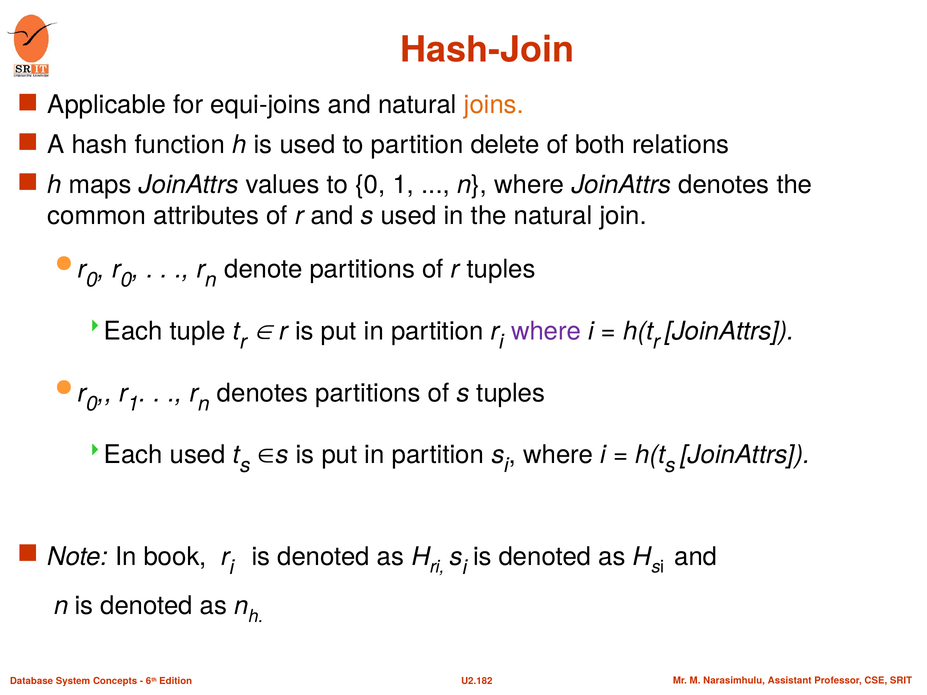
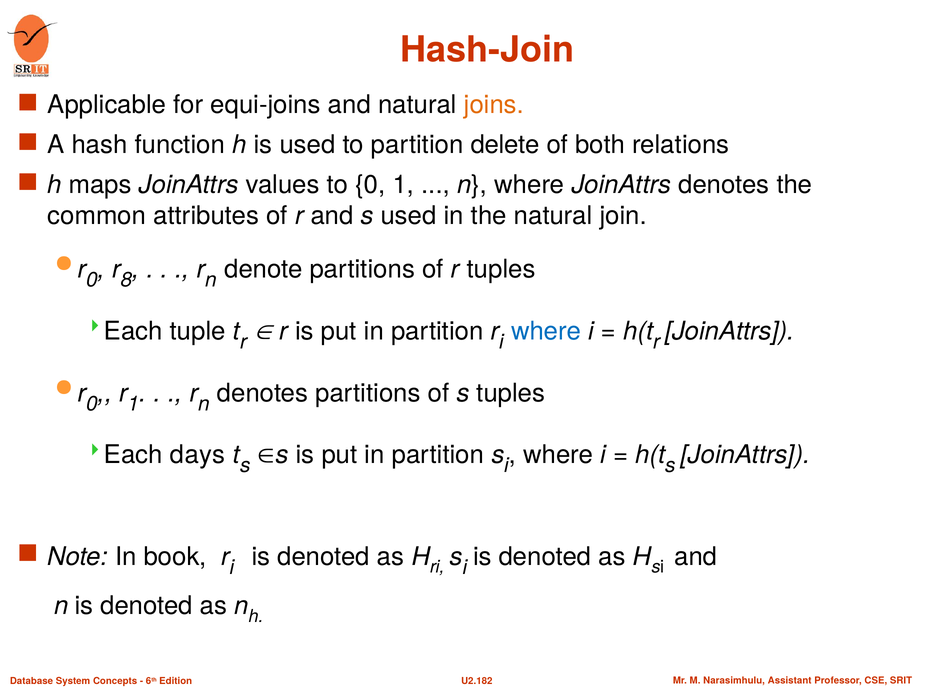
0 at (127, 280): 0 -> 8
where at (546, 331) colour: purple -> blue
used at (198, 455): used -> days
